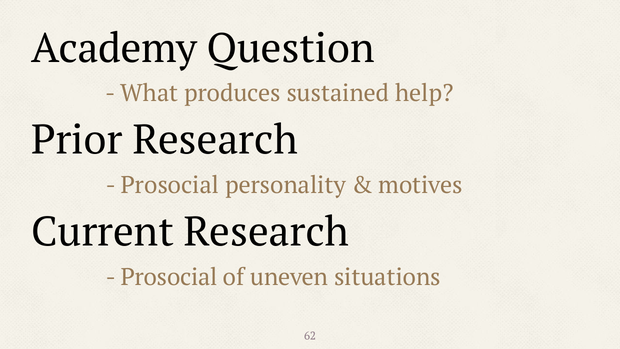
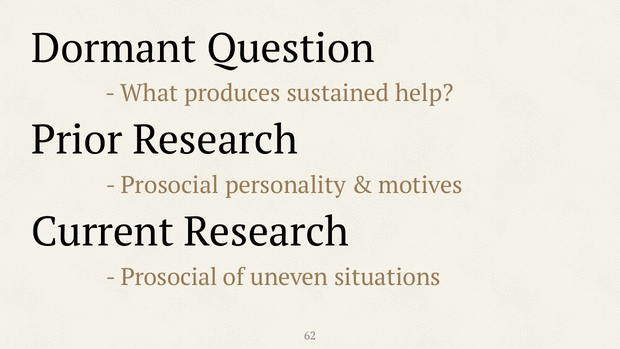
Academy: Academy -> Dormant
